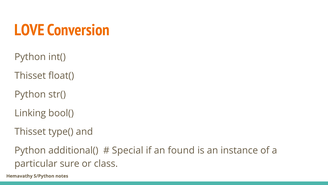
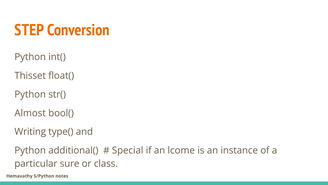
LOVE: LOVE -> STEP
Linking: Linking -> Almost
Thisset at (30, 131): Thisset -> Writing
found: found -> lcome
